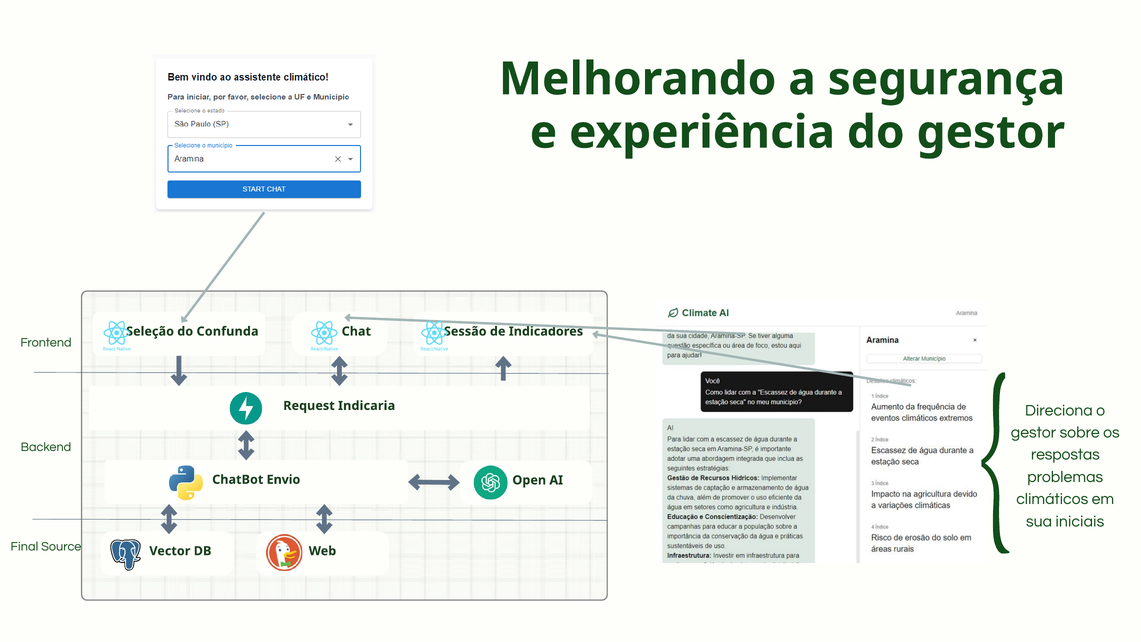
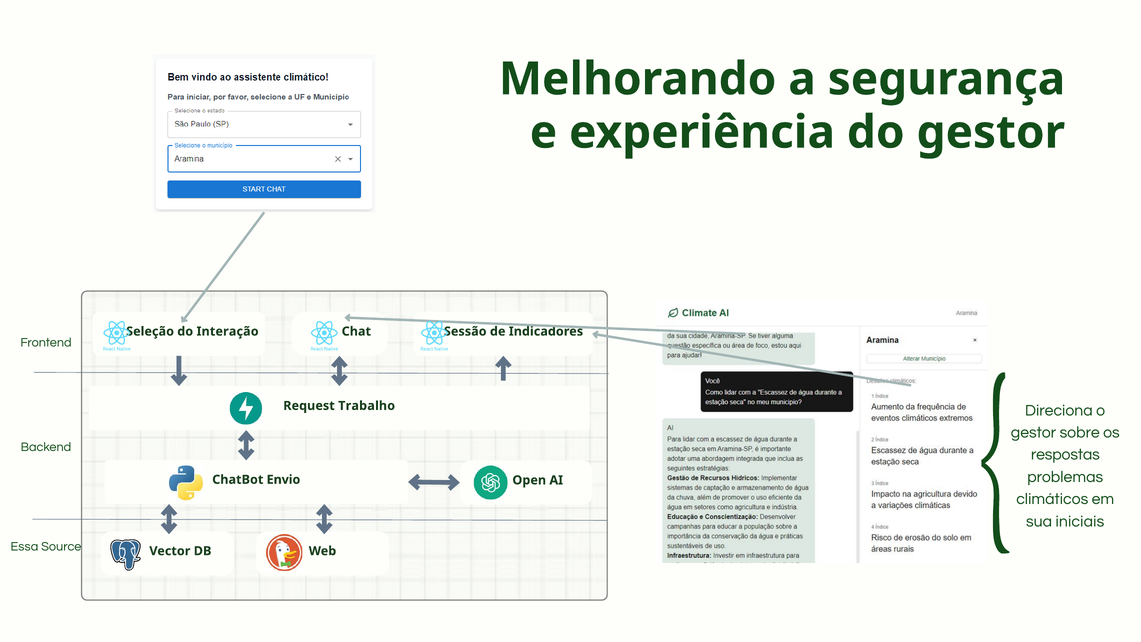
Confunda: Confunda -> Interação
Indicaria: Indicaria -> Trabalho
Final: Final -> Essa
